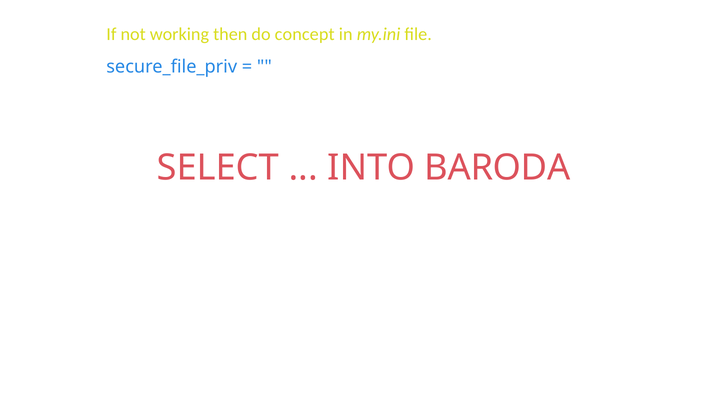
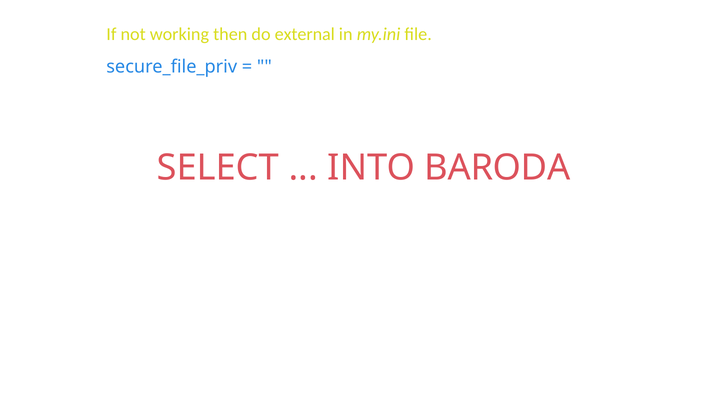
concept: concept -> external
